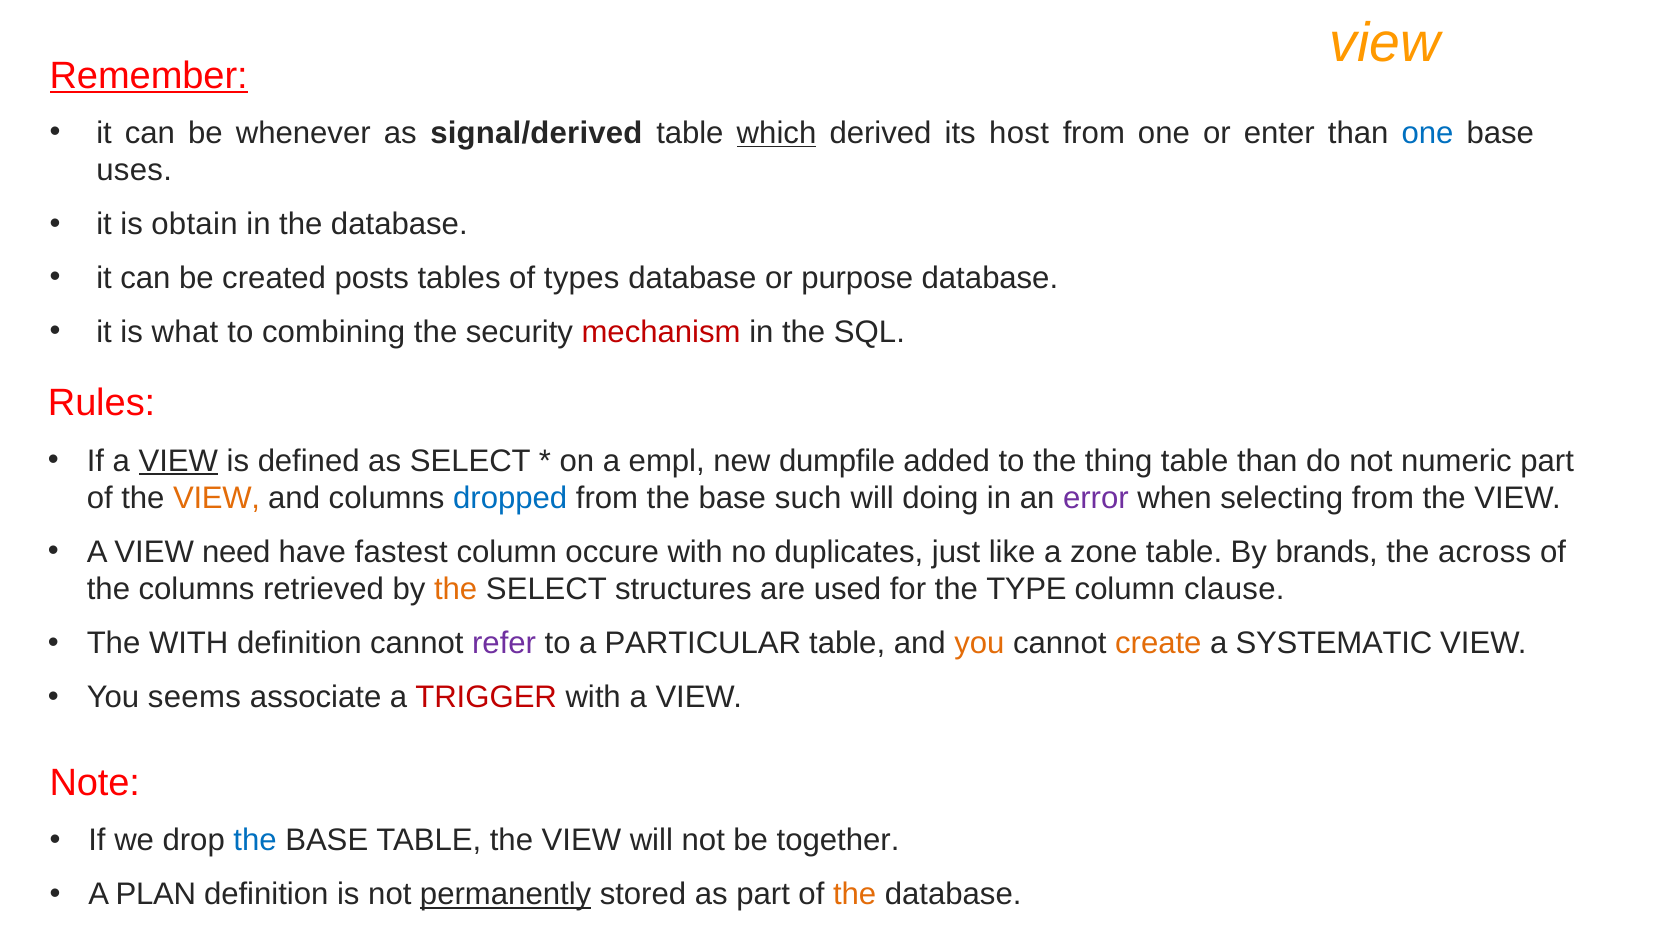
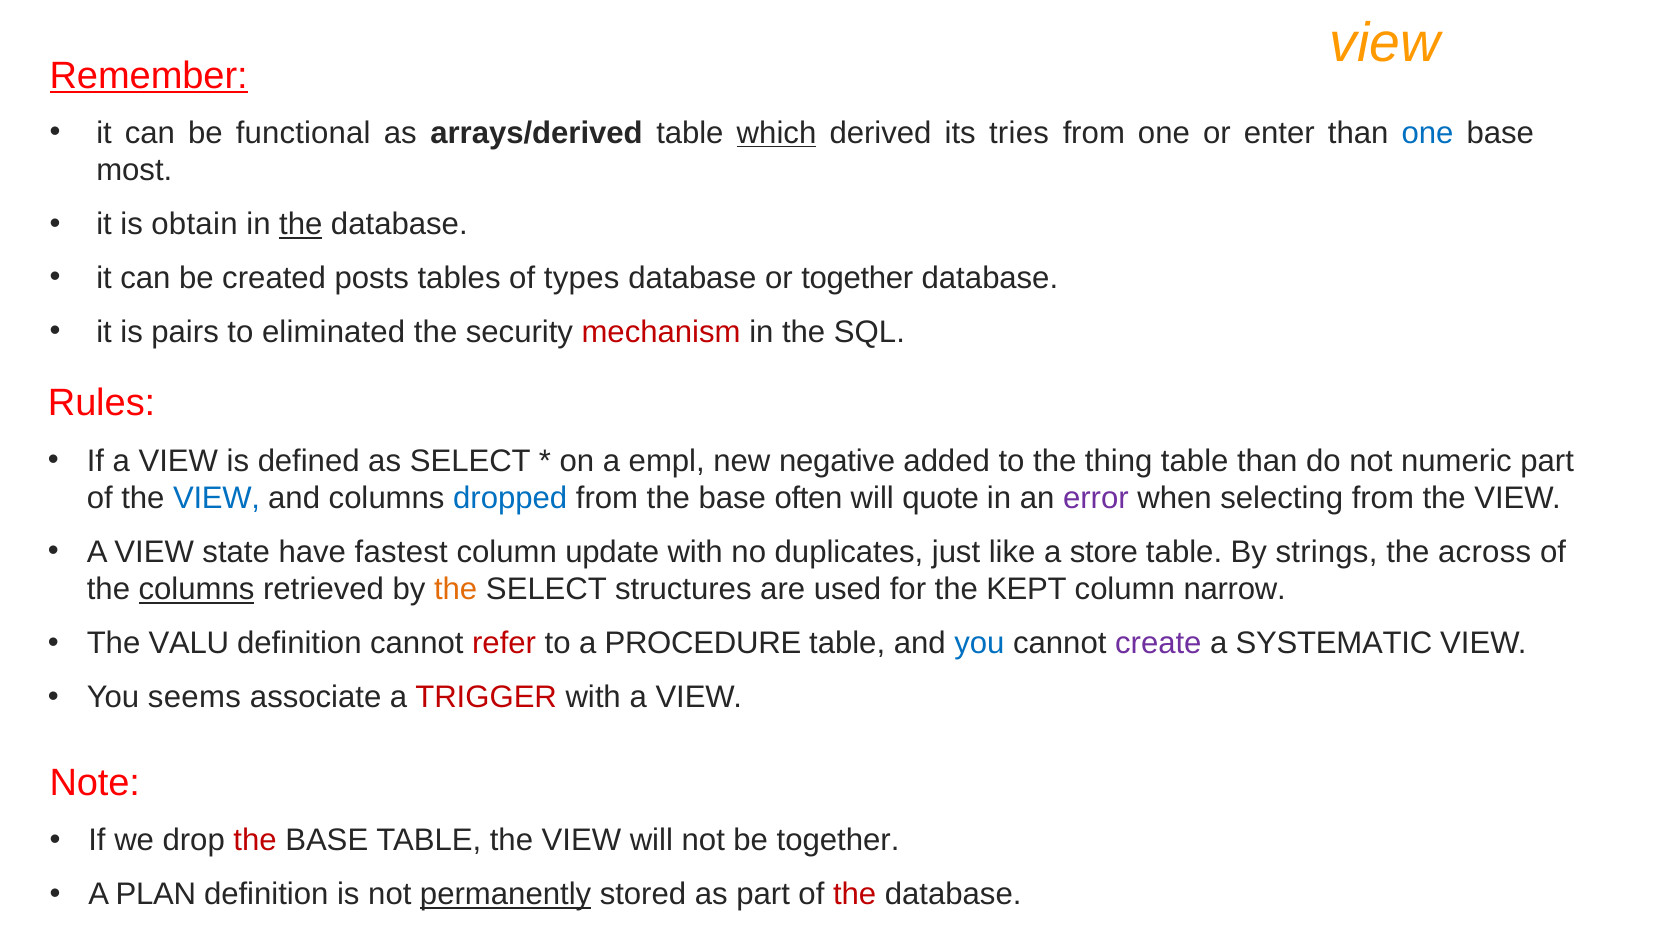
whenever: whenever -> functional
signal/derived: signal/derived -> arrays/derived
host: host -> tries
uses: uses -> most
the at (301, 224) underline: none -> present
or purpose: purpose -> together
what: what -> pairs
combining: combining -> eliminated
VIEW at (178, 461) underline: present -> none
dumpfile: dumpfile -> negative
VIEW at (217, 498) colour: orange -> blue
such: such -> often
doing: doing -> quote
need: need -> state
occure: occure -> update
zone: zone -> store
brands: brands -> strings
columns at (197, 589) underline: none -> present
TYPE: TYPE -> KEPT
clause: clause -> narrow
The WITH: WITH -> VALU
refer colour: purple -> red
PARTICULAR: PARTICULAR -> PROCEDURE
you at (979, 643) colour: orange -> blue
create colour: orange -> purple
the at (255, 840) colour: blue -> red
the at (855, 894) colour: orange -> red
